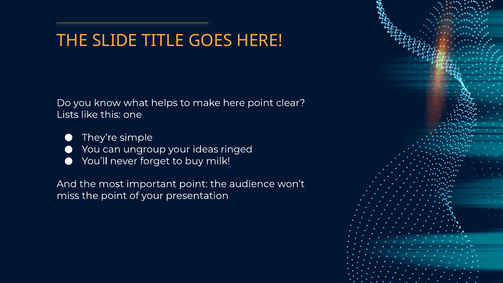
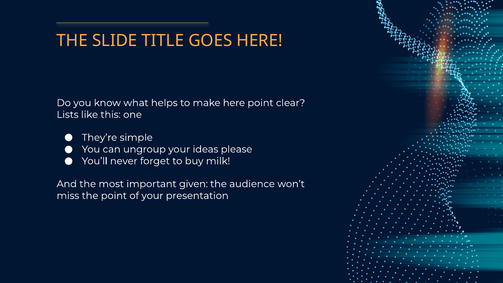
ringed: ringed -> please
important point: point -> given
